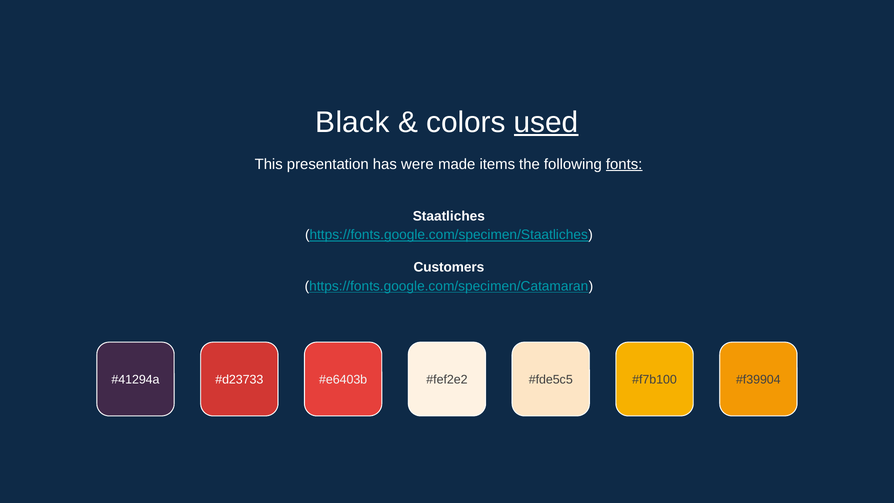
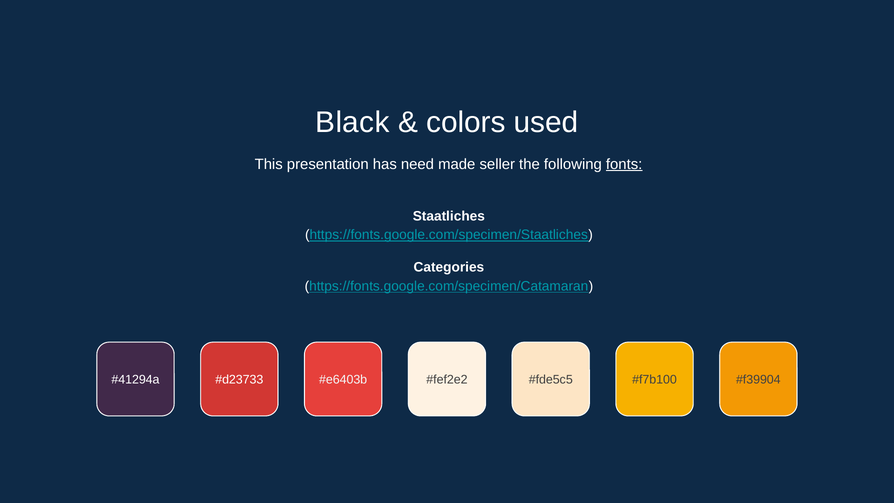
used underline: present -> none
were: were -> need
items: items -> seller
Customers: Customers -> Categories
